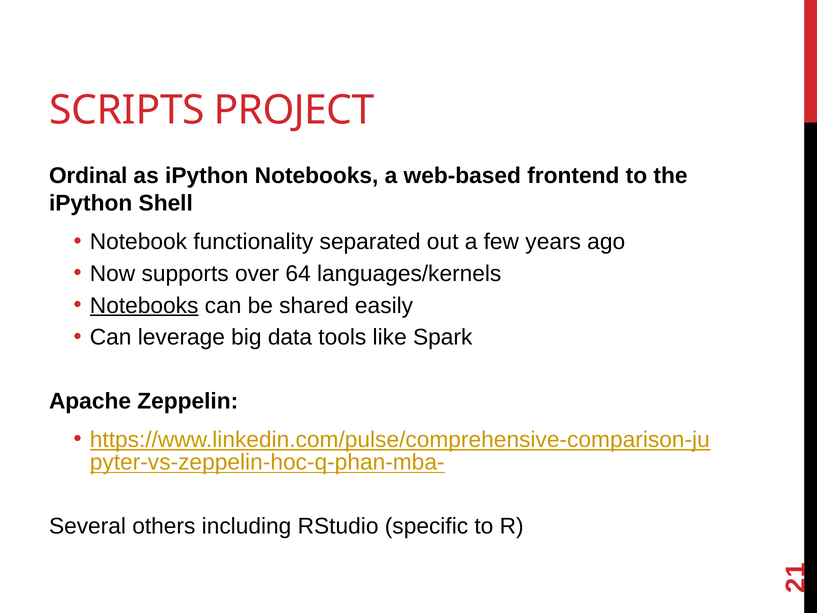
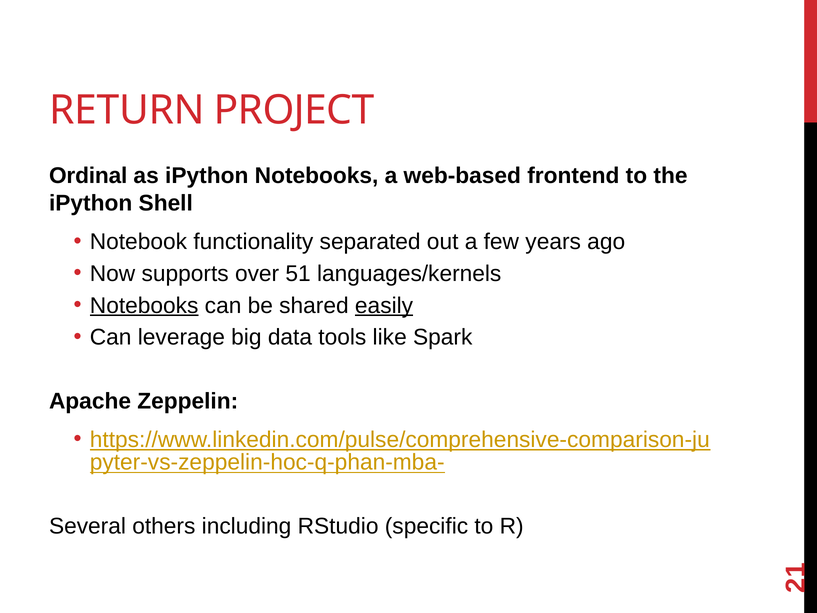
SCRIPTS: SCRIPTS -> RETURN
64: 64 -> 51
easily underline: none -> present
